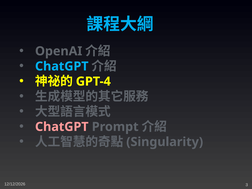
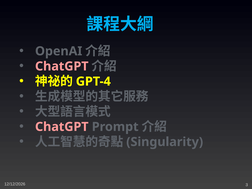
ChatGPT at (62, 66) colour: light blue -> pink
